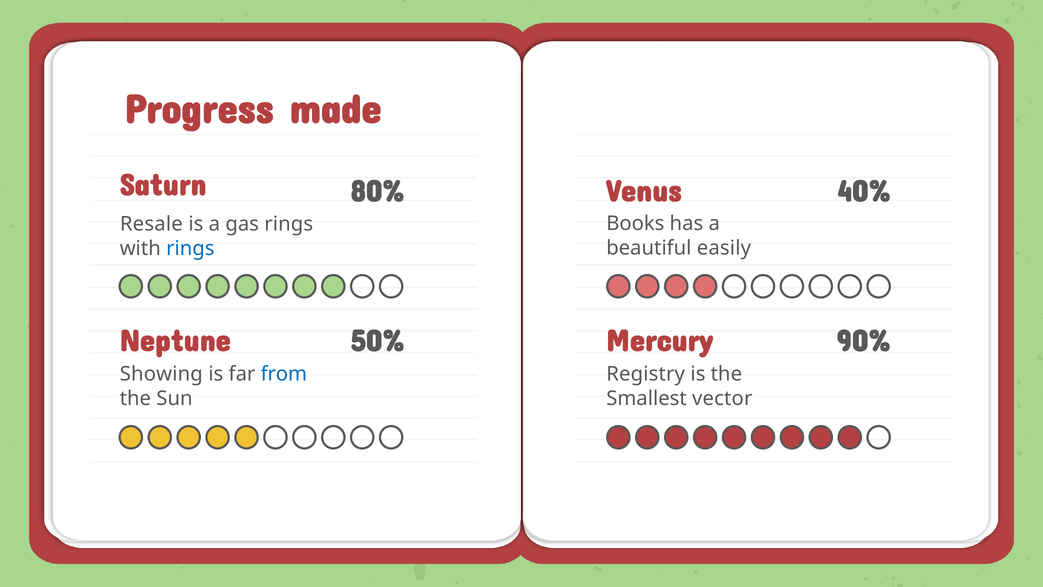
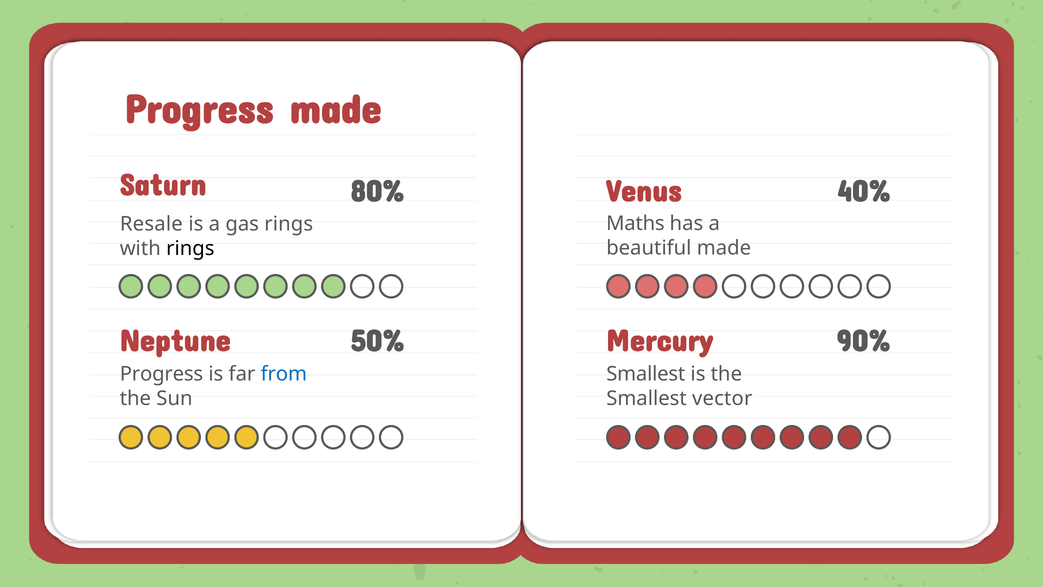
Books: Books -> Maths
beautiful easily: easily -> made
rings at (190, 249) colour: blue -> black
Showing at (161, 374): Showing -> Progress
Registry at (646, 374): Registry -> Smallest
